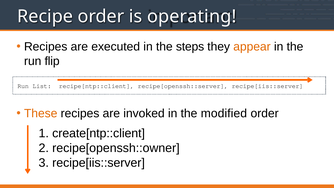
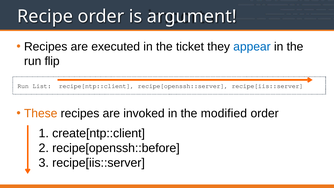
operating: operating -> argument
steps: steps -> ticket
appear colour: orange -> blue
recipe[openssh::owner: recipe[openssh::owner -> recipe[openssh::before
